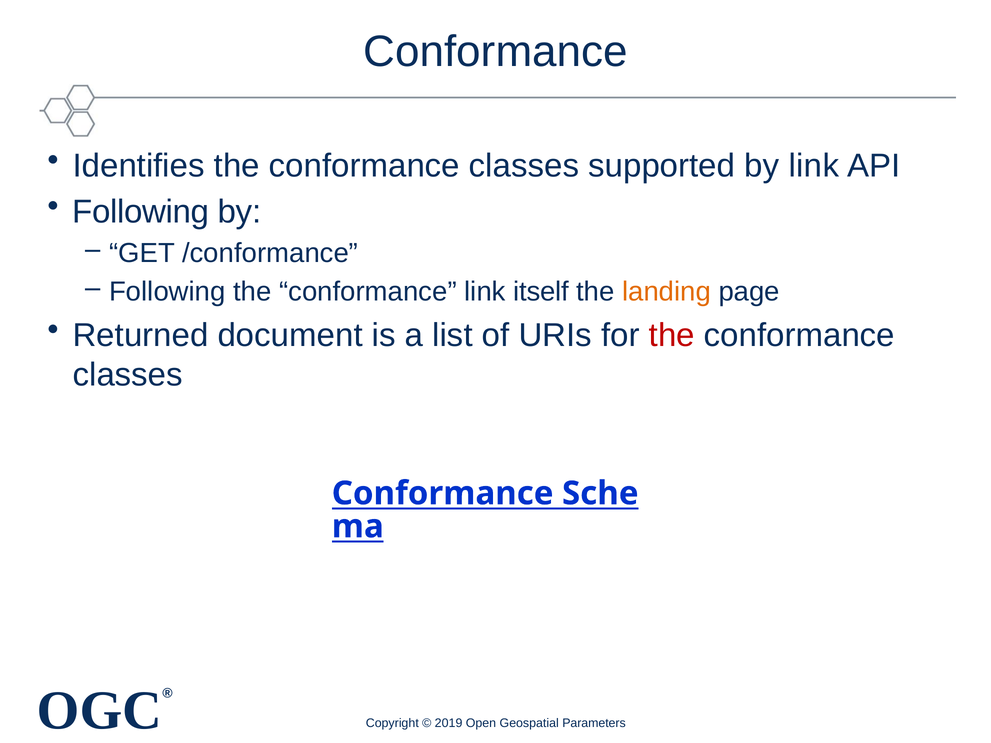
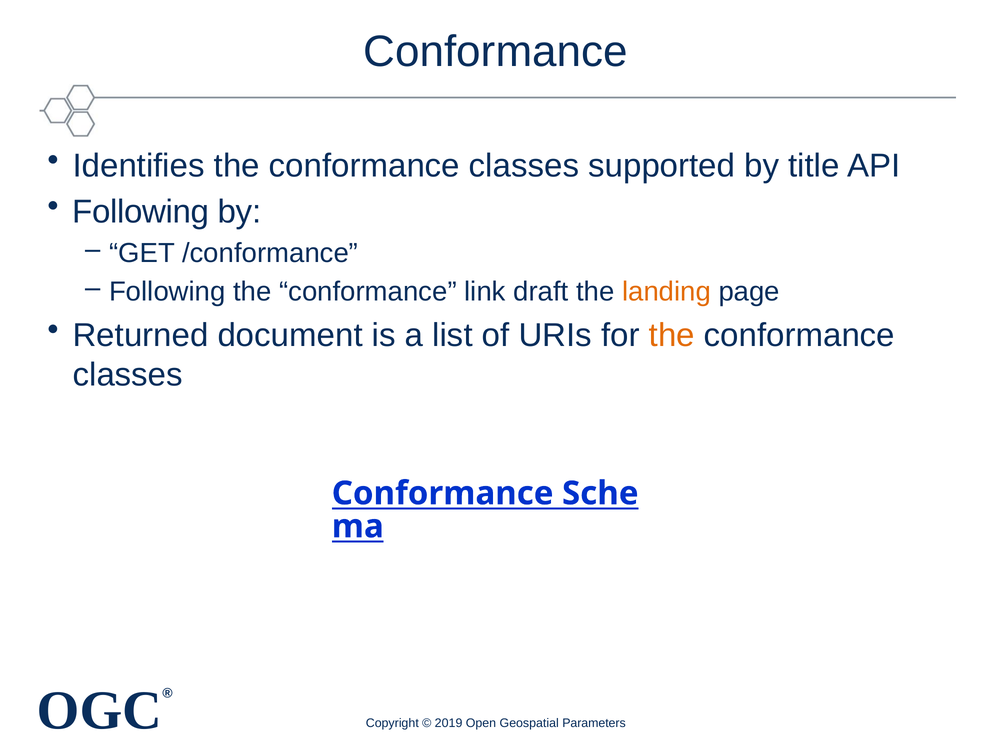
by link: link -> title
itself: itself -> draft
the at (672, 335) colour: red -> orange
